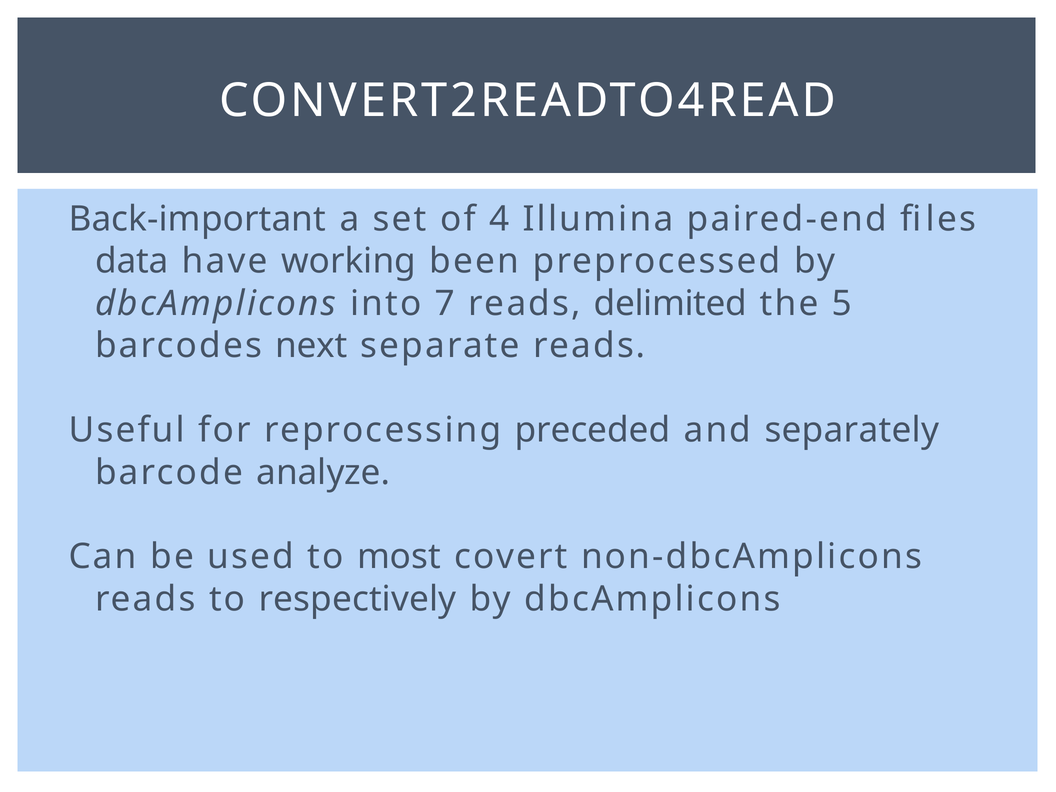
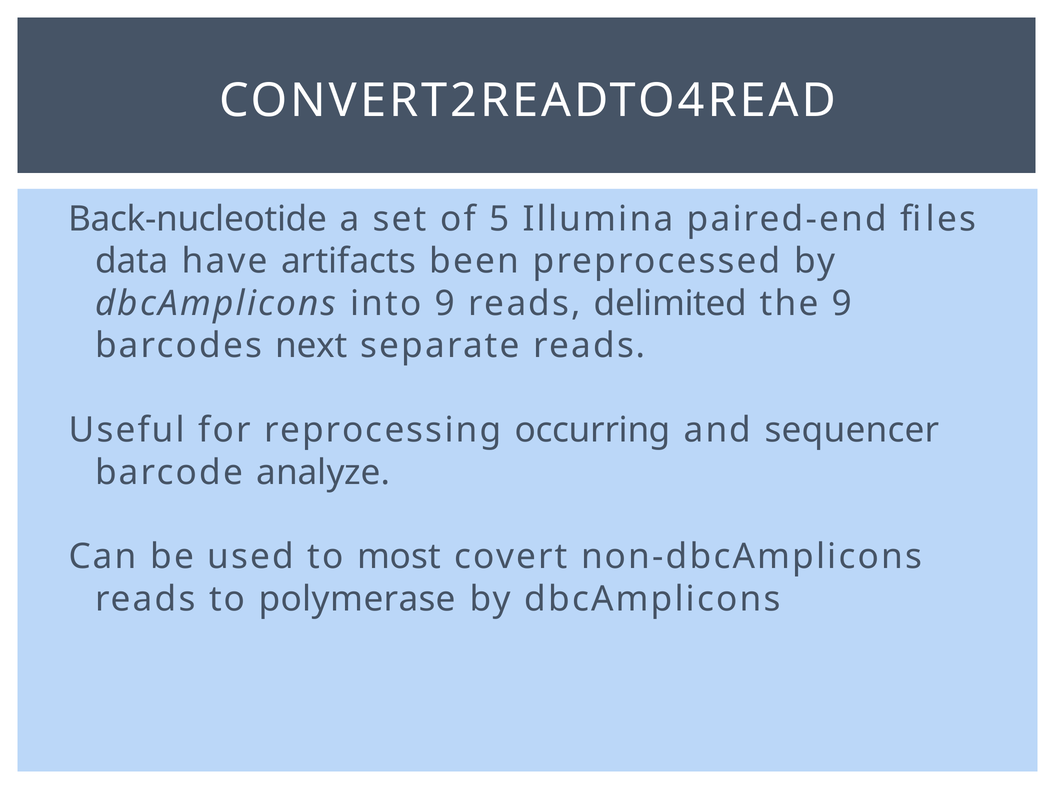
Back-important: Back-important -> Back-nucleotide
4: 4 -> 5
working: working -> artifacts
into 7: 7 -> 9
the 5: 5 -> 9
preceded: preceded -> occurring
separately: separately -> sequencer
respectively: respectively -> polymerase
